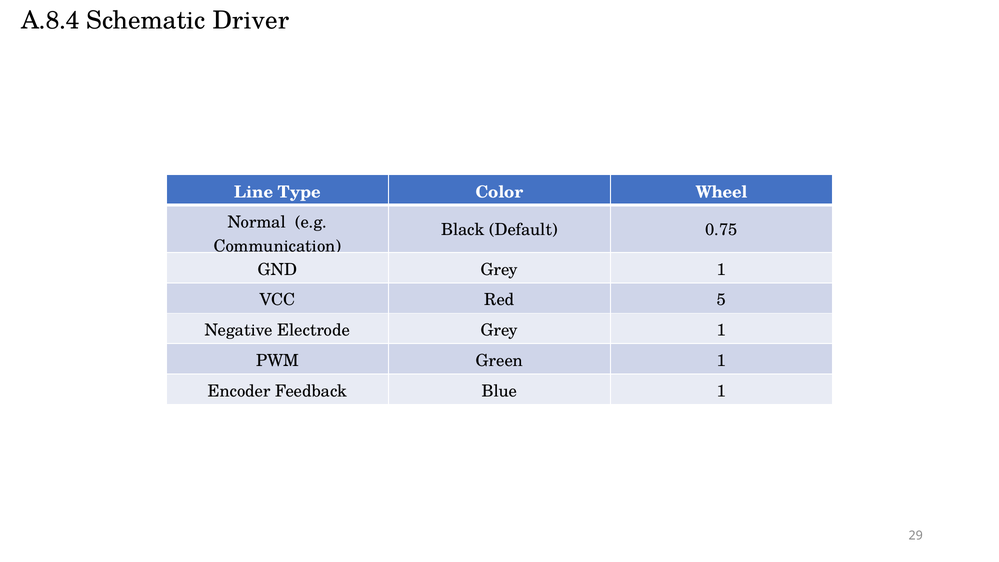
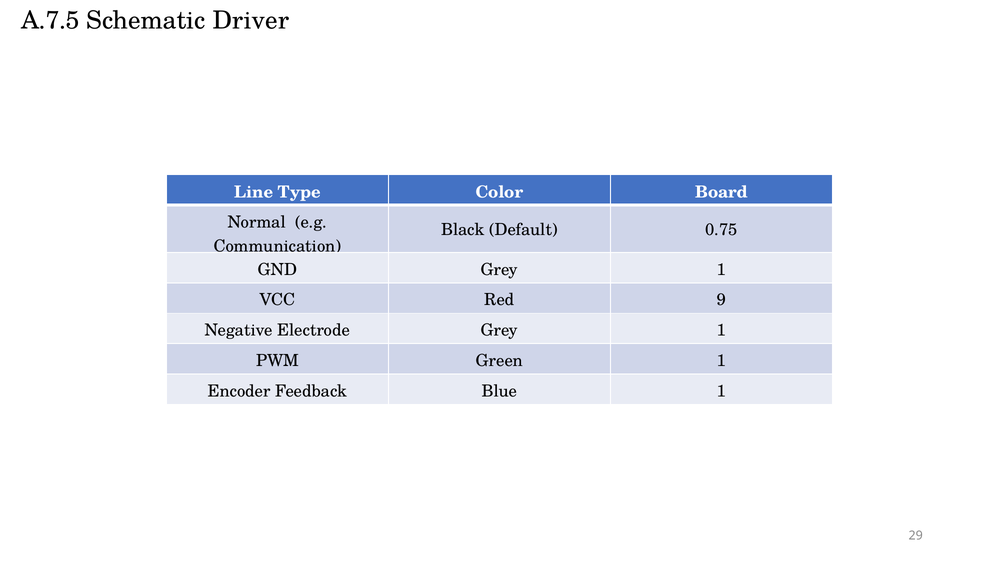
A.8.4: A.8.4 -> A.7.5
Wheel: Wheel -> Board
5: 5 -> 9
